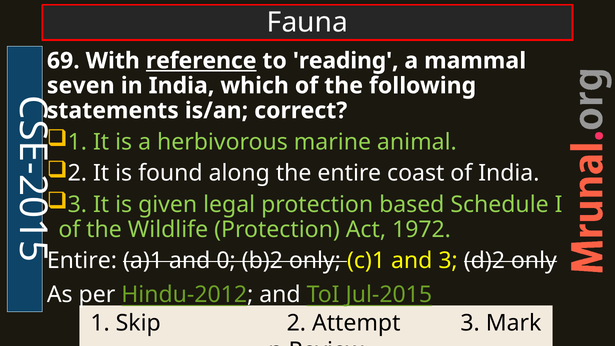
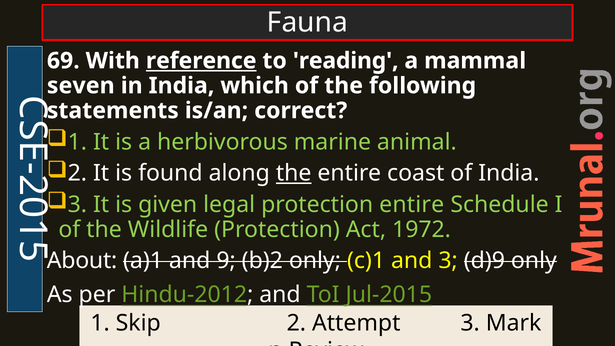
the at (294, 173) underline: none -> present
protection based: based -> entire
Entire at (82, 261): Entire -> About
and 0: 0 -> 9
d)2: d)2 -> d)9
